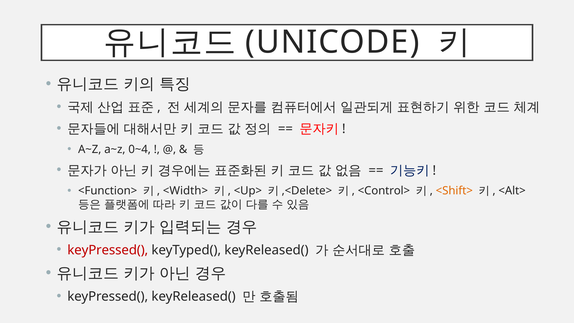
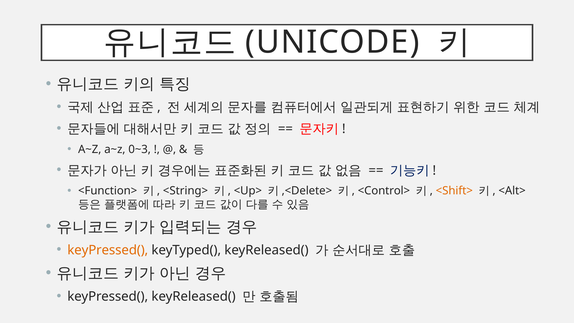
0~4: 0~4 -> 0~3
<Width>: <Width> -> <String>
keyPressed( at (108, 250) colour: red -> orange
